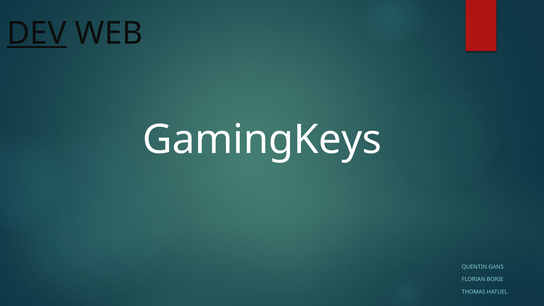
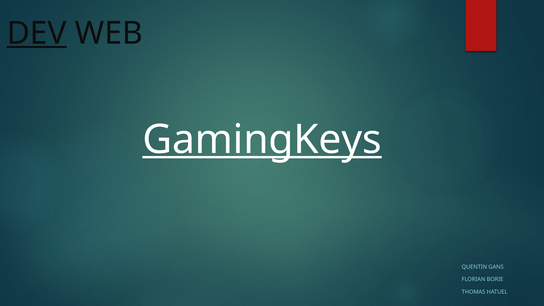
GamingKeys underline: none -> present
